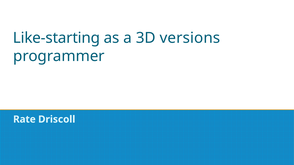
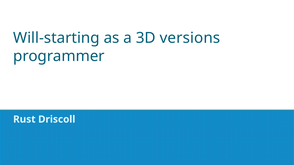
Like-starting: Like-starting -> Will-starting
Rate: Rate -> Rust
